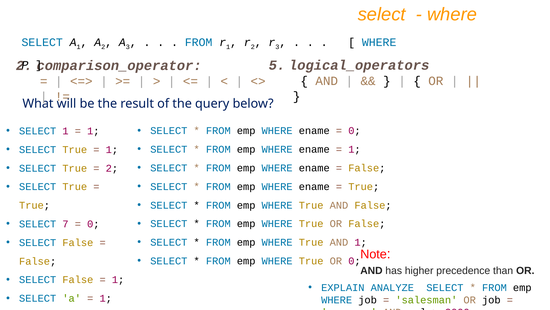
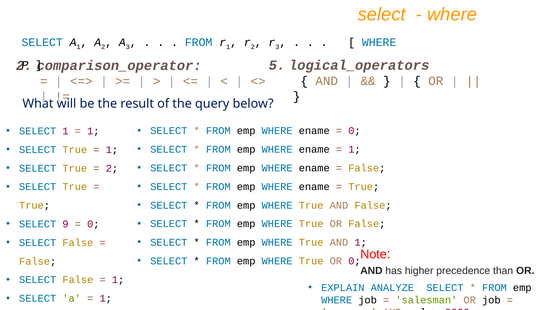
7: 7 -> 9
